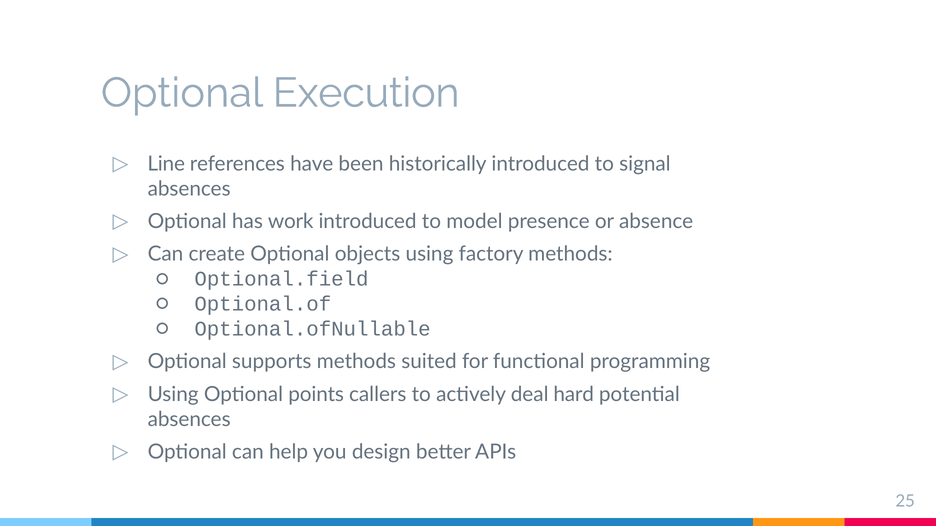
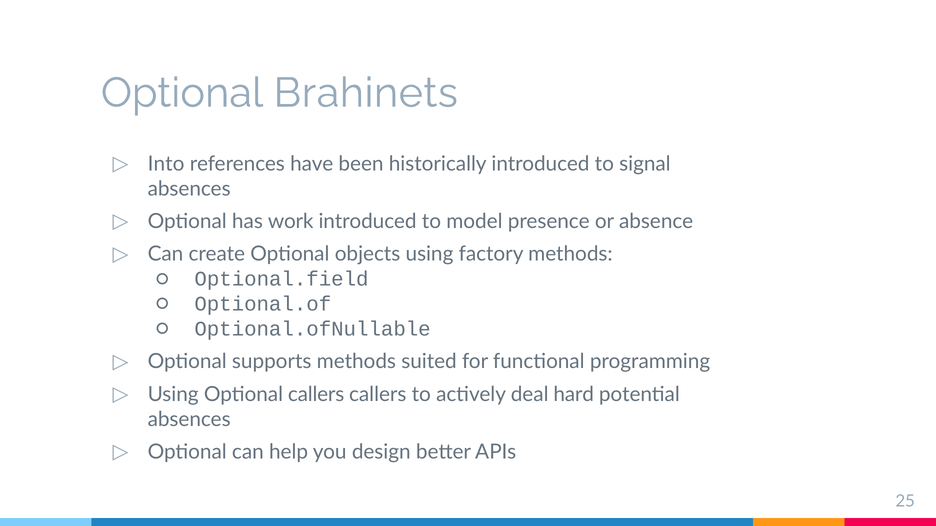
Execution: Execution -> Brahinets
Line: Line -> Into
Optional points: points -> callers
